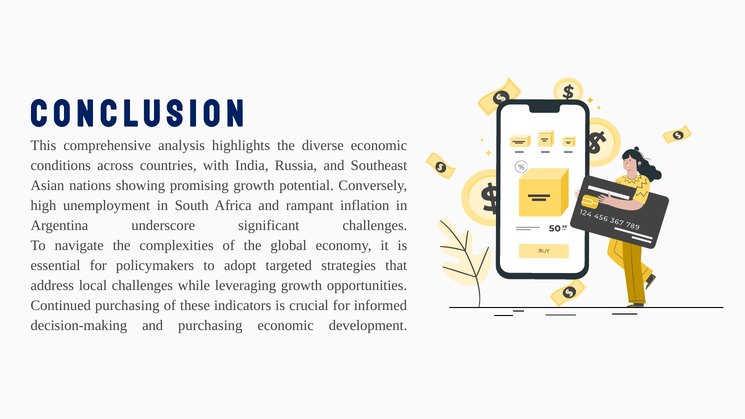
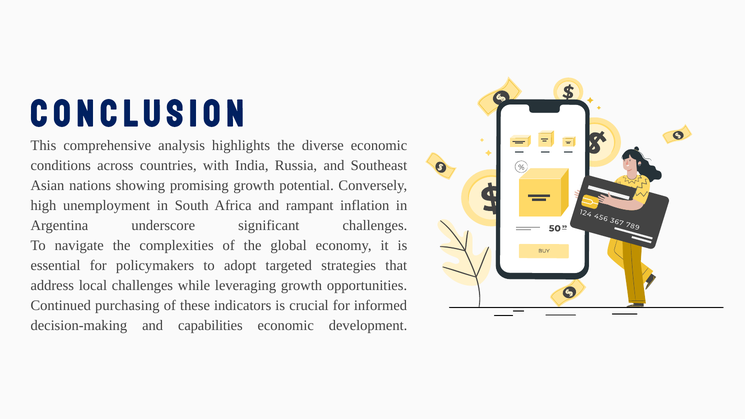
and purchasing: purchasing -> capabilities
